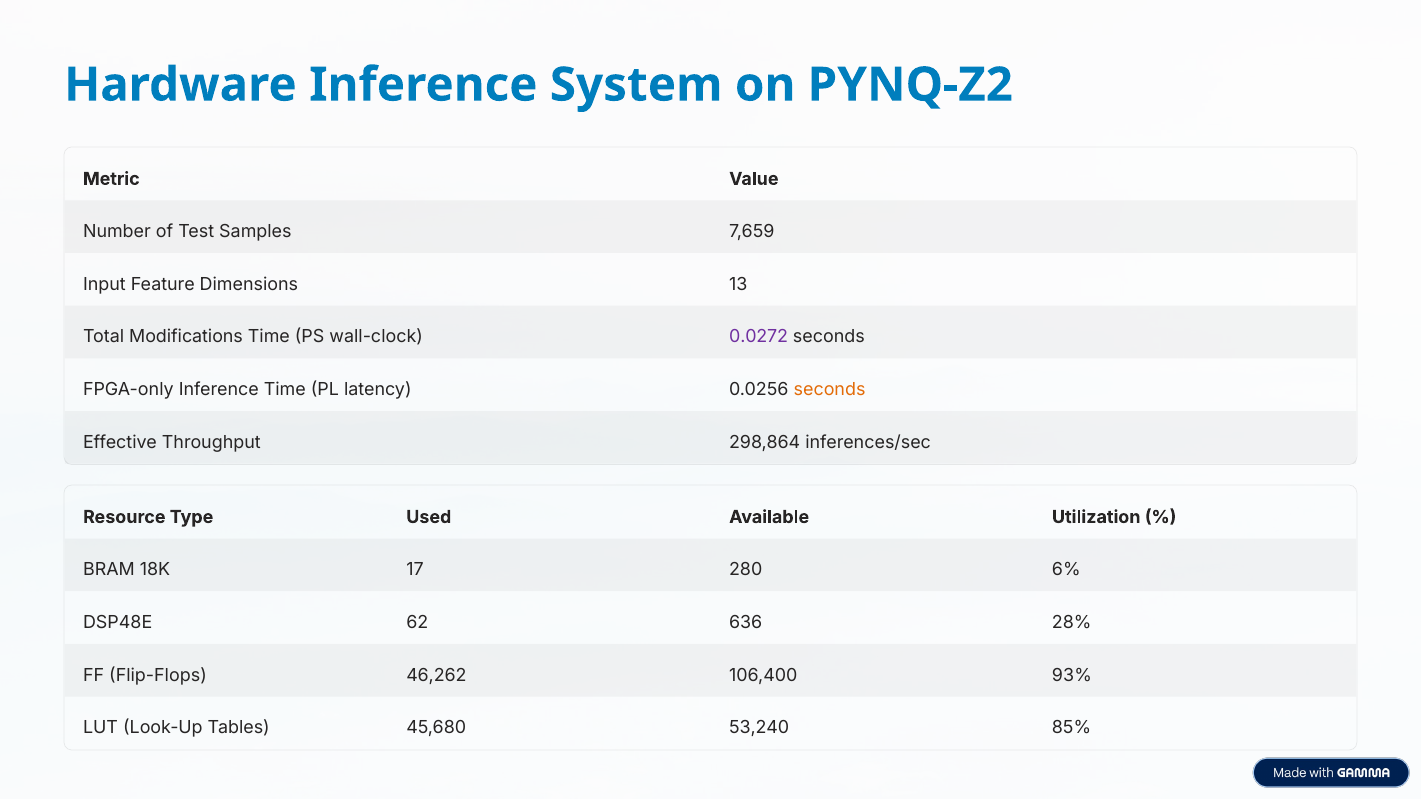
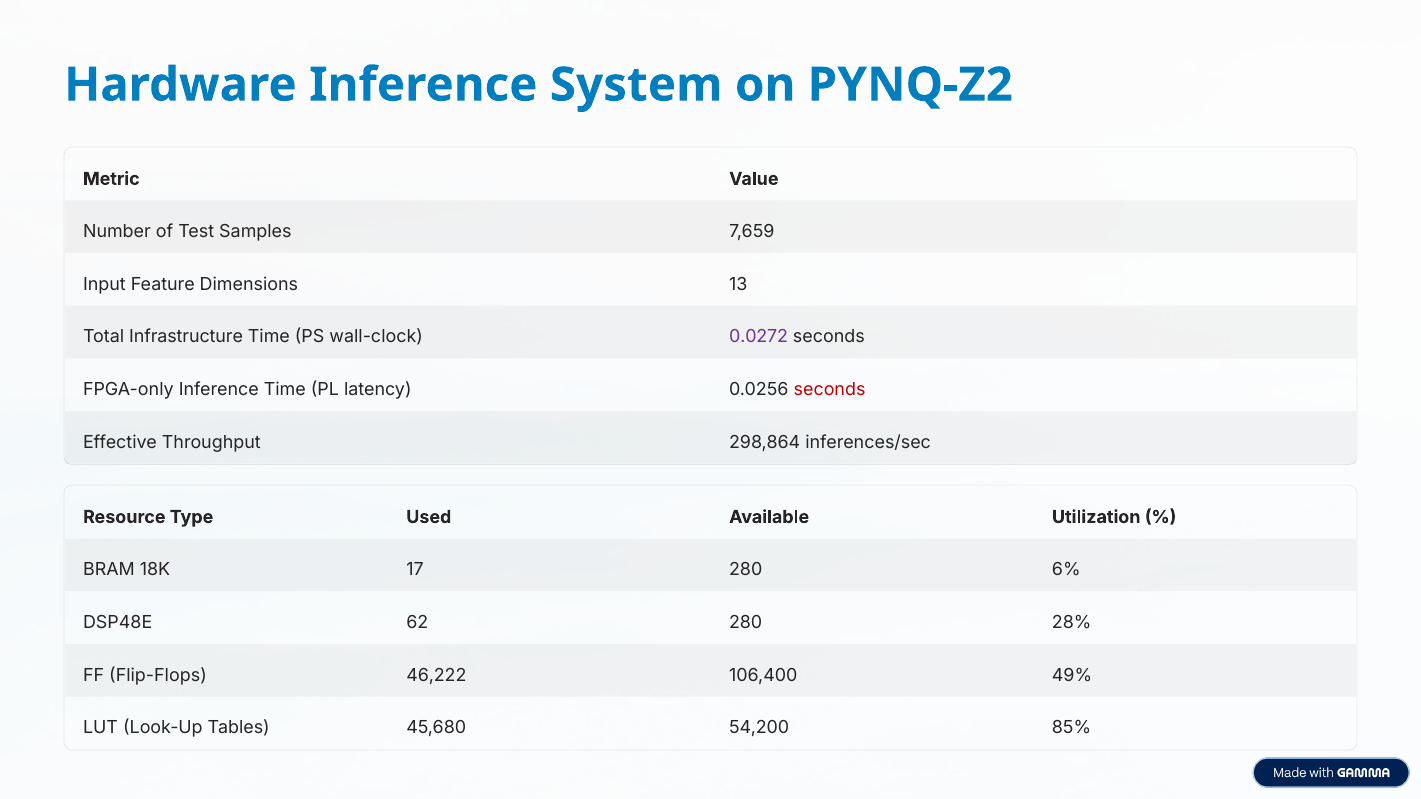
Modifications: Modifications -> Infrastructure
seconds at (830, 390) colour: orange -> red
62 636: 636 -> 280
46,262: 46,262 -> 46,222
93%: 93% -> 49%
53,240: 53,240 -> 54,200
